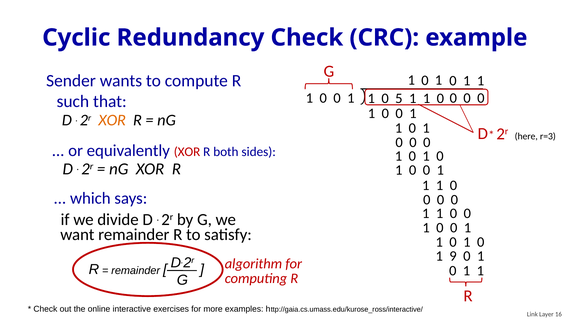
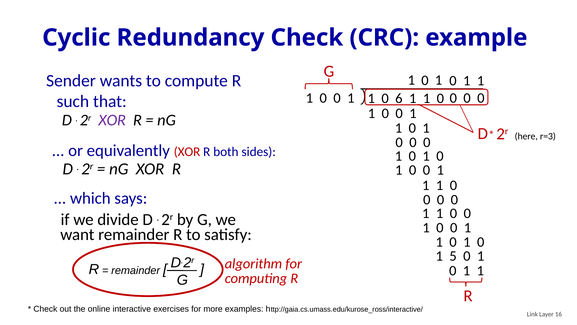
5: 5 -> 6
XOR at (112, 120) colour: orange -> purple
9: 9 -> 5
